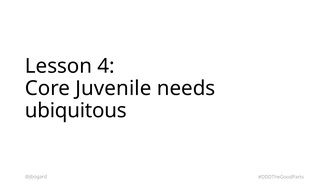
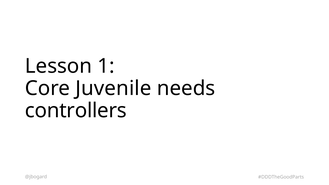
4: 4 -> 1
ubiquitous: ubiquitous -> controllers
